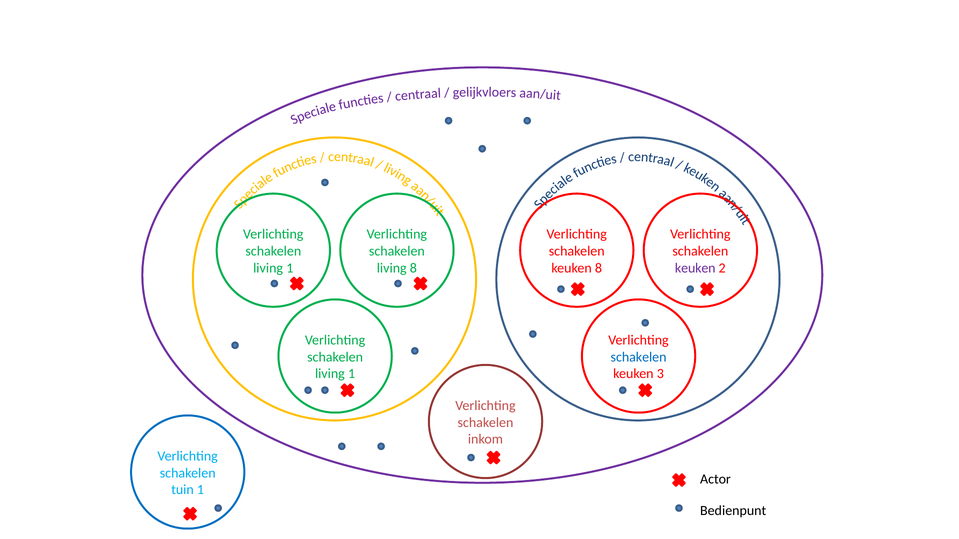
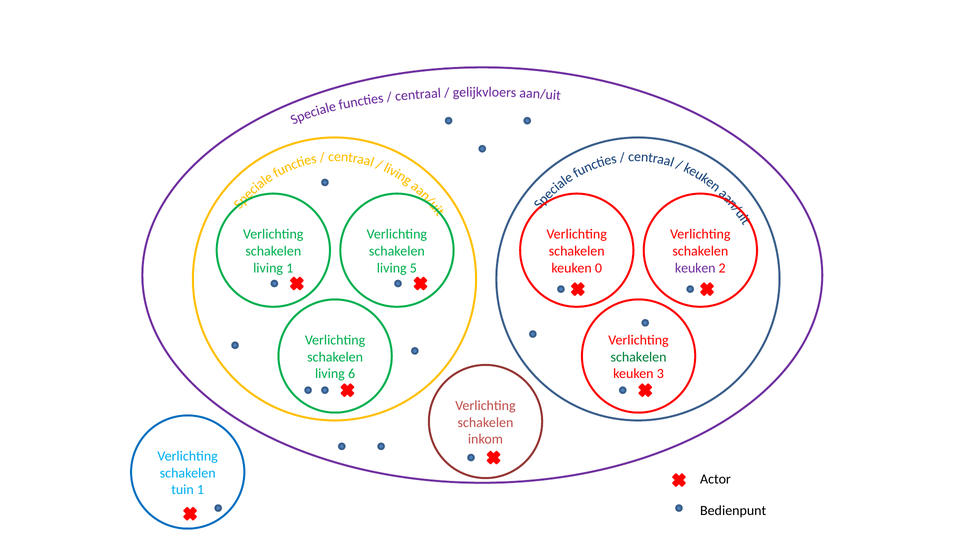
living 8: 8 -> 5
keuken 8: 8 -> 0
schakelen at (639, 357) colour: blue -> green
1 at (352, 374): 1 -> 6
